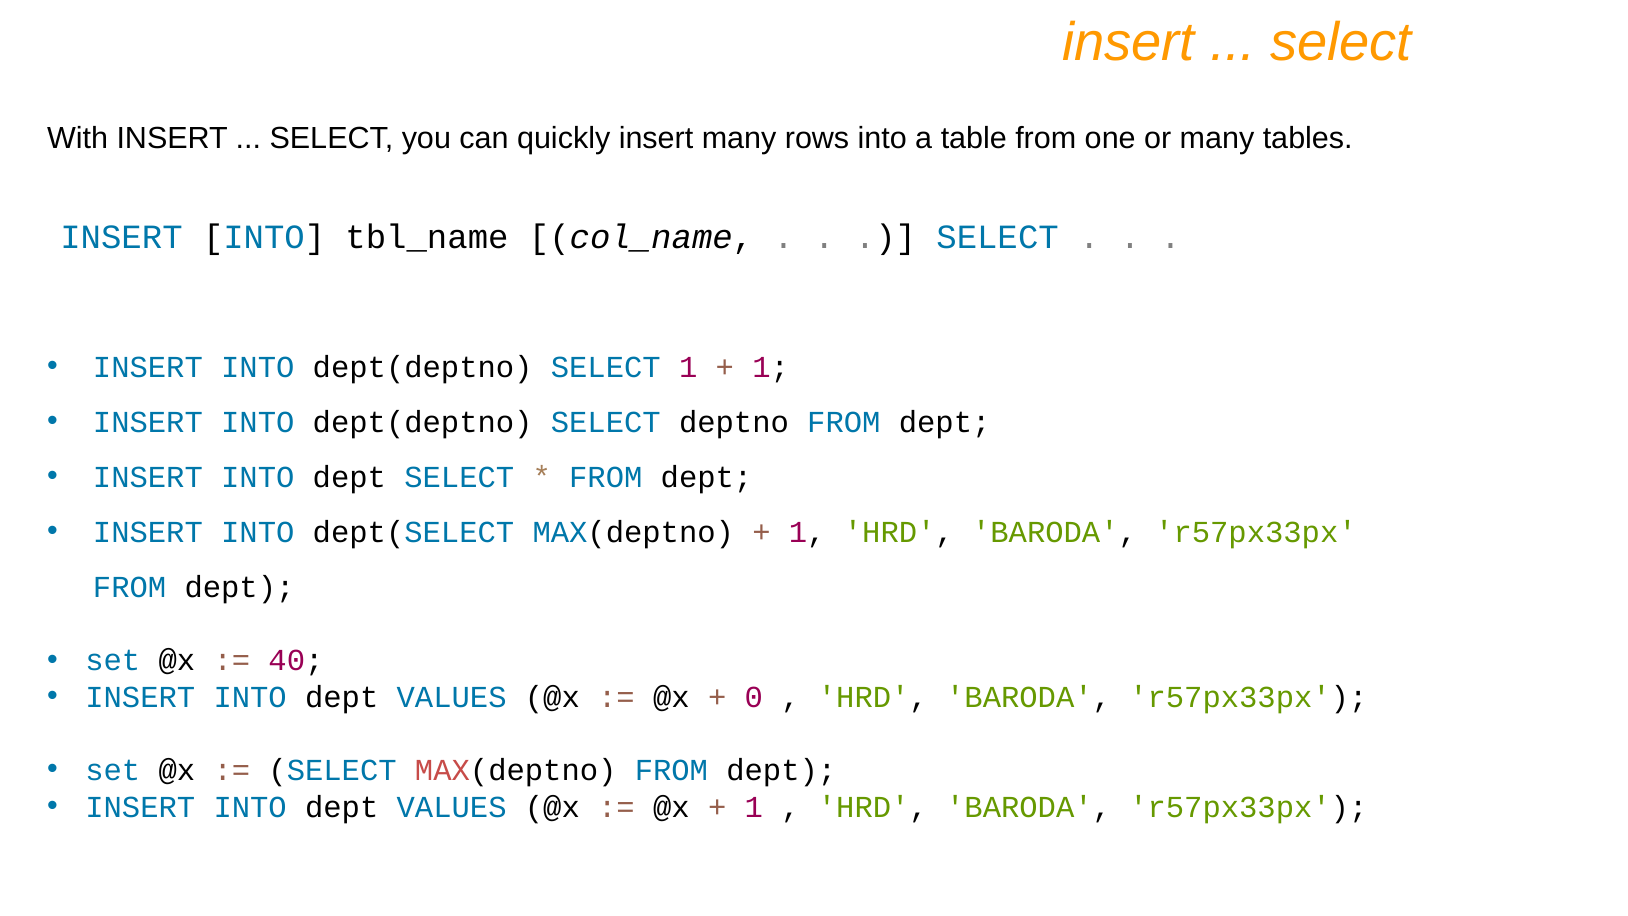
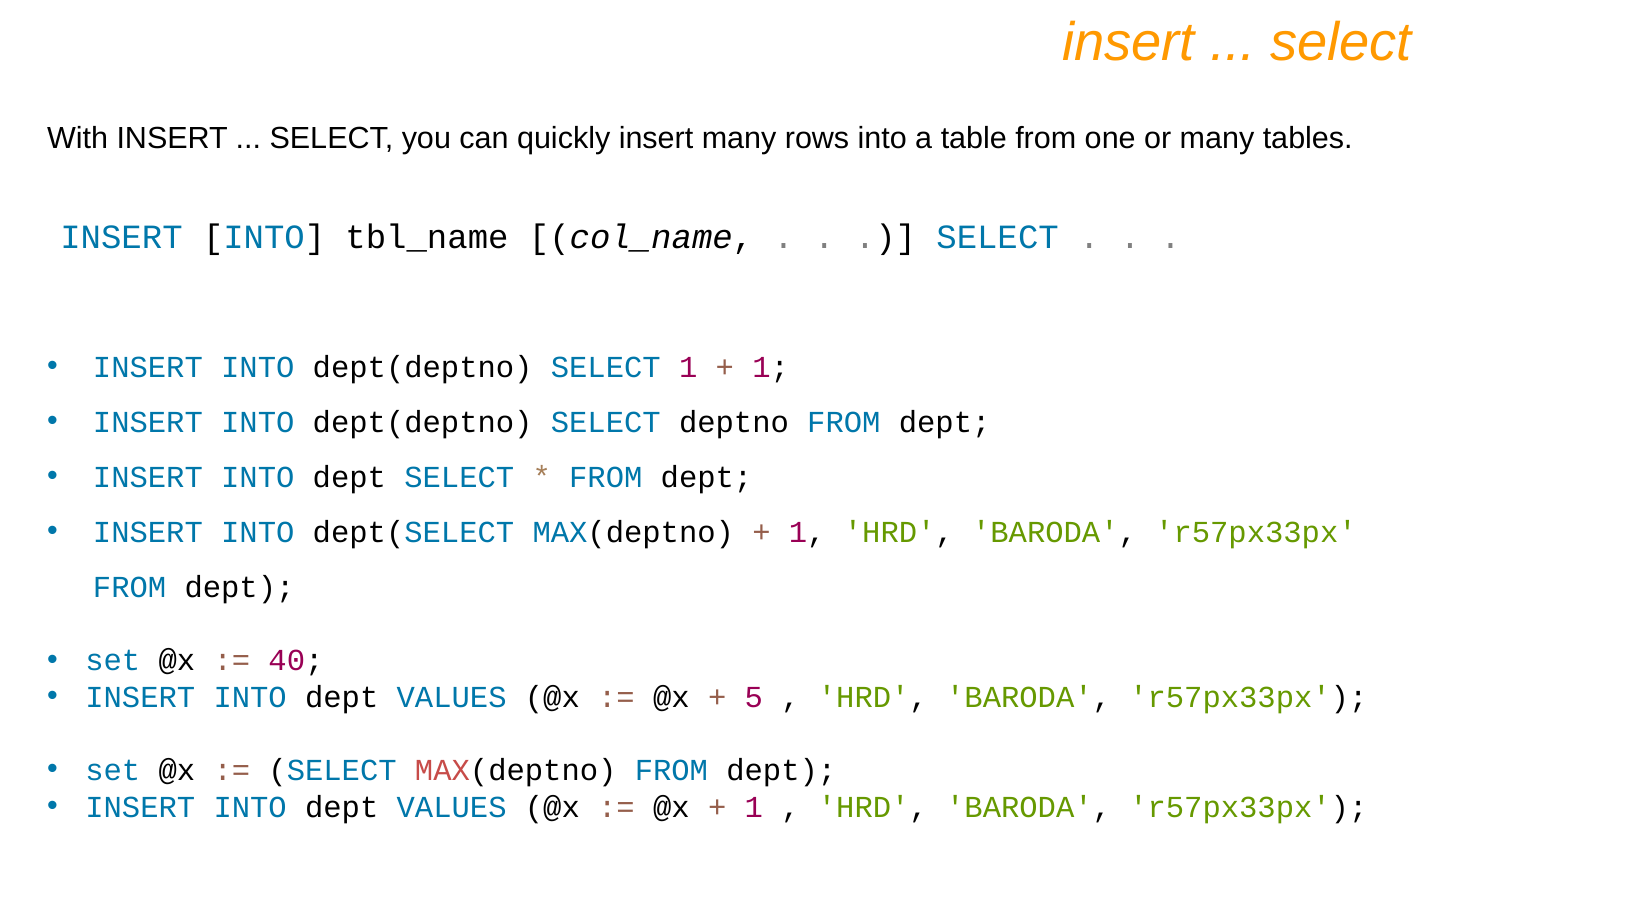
0: 0 -> 5
